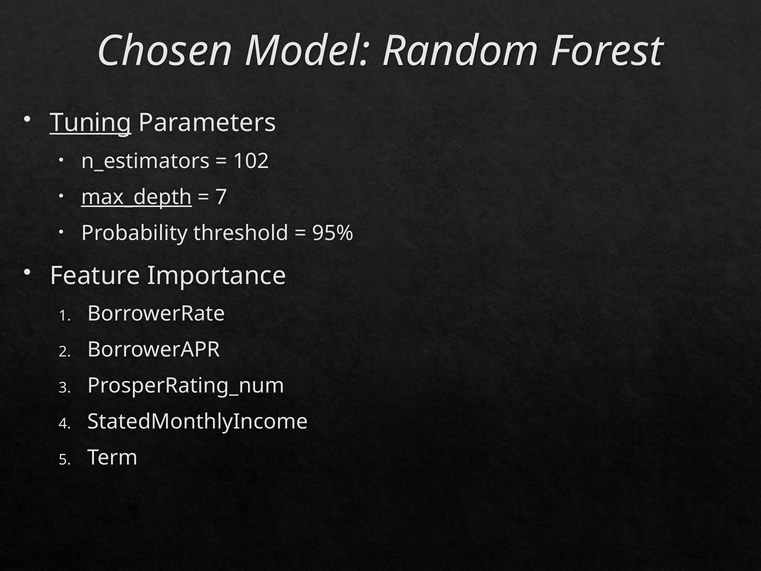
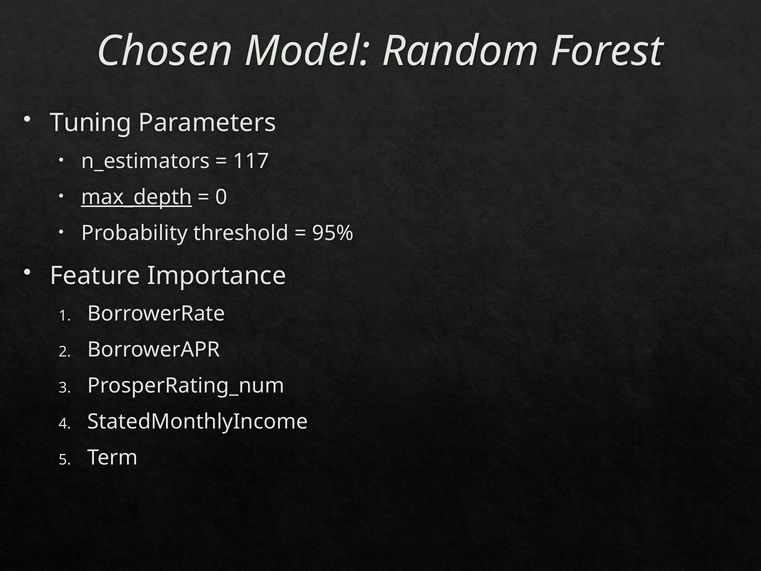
Tuning underline: present -> none
102: 102 -> 117
7: 7 -> 0
